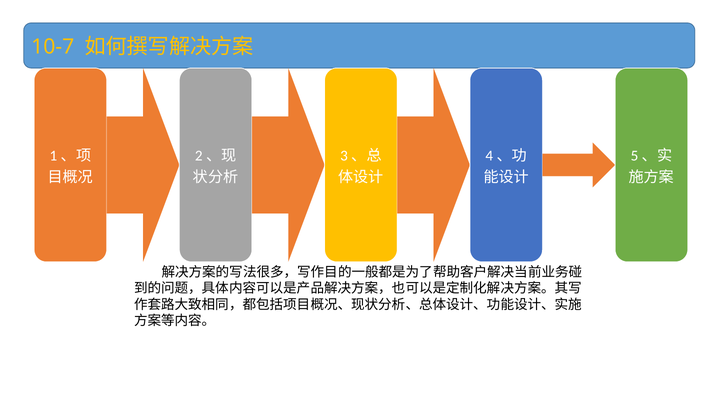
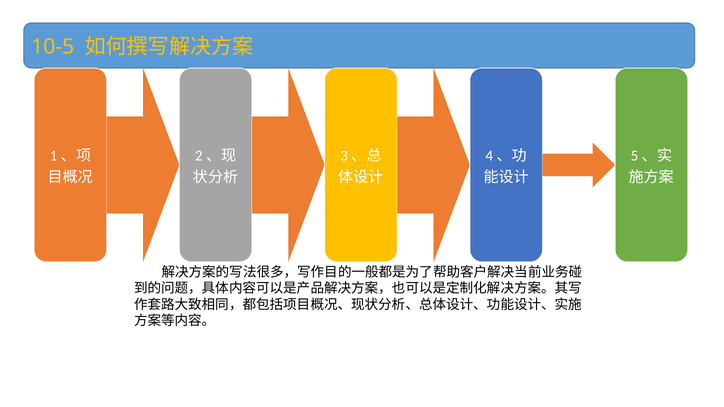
10-7: 10-7 -> 10-5
